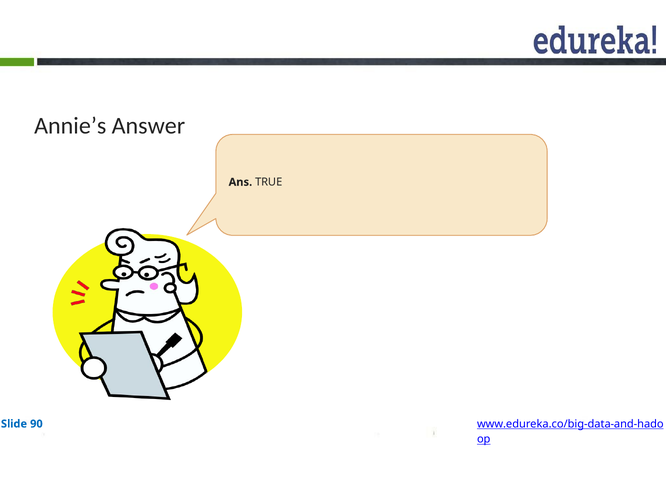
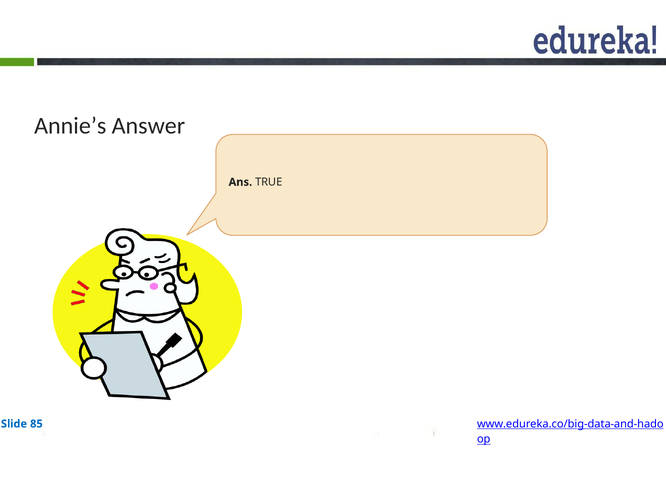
90: 90 -> 85
